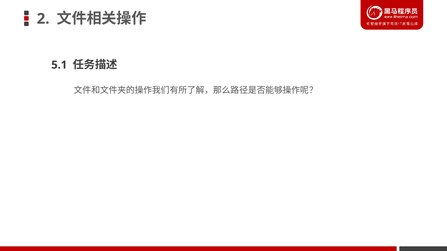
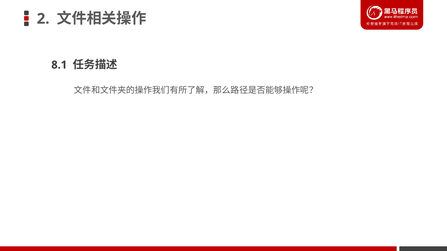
5.1: 5.1 -> 8.1
